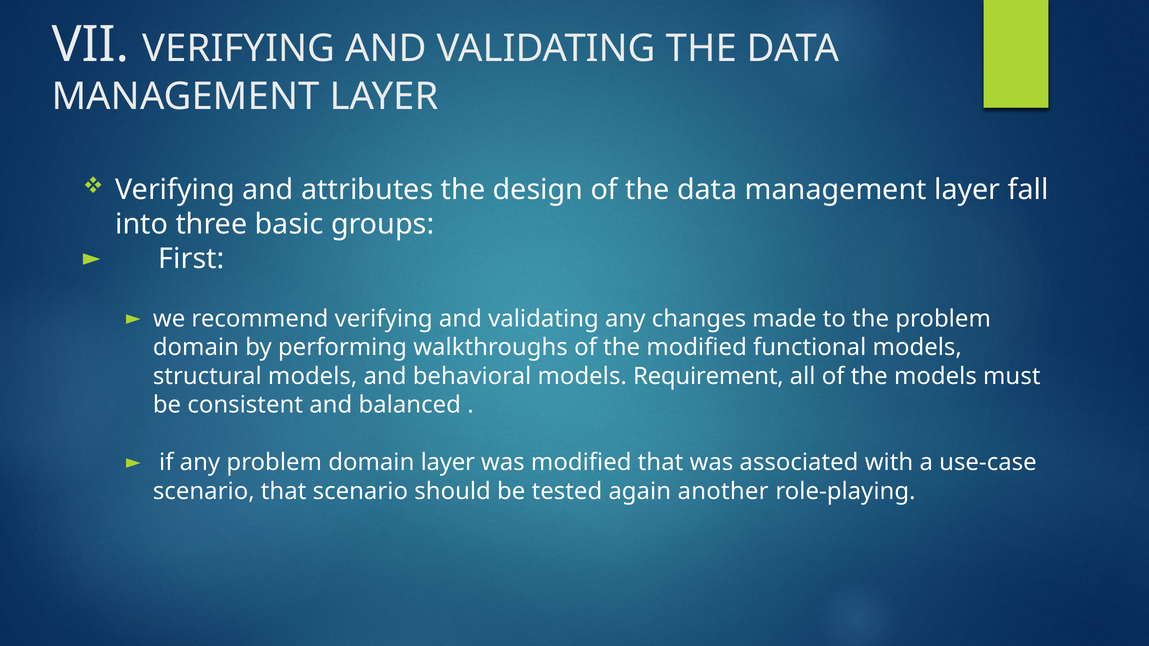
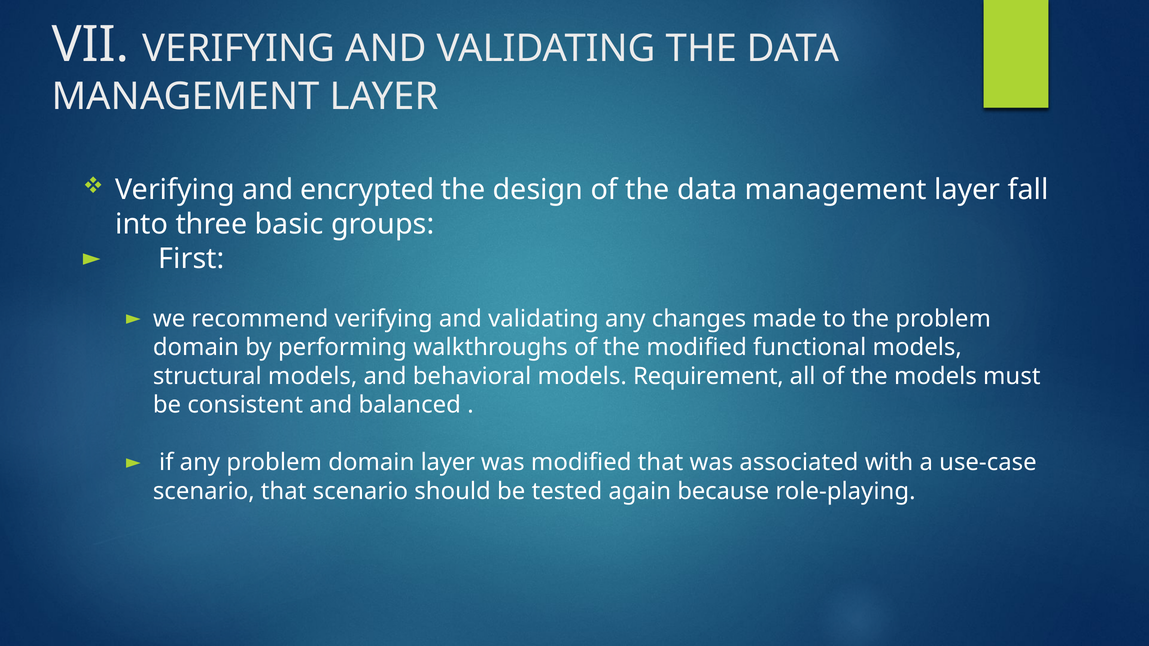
attributes: attributes -> encrypted
another: another -> because
